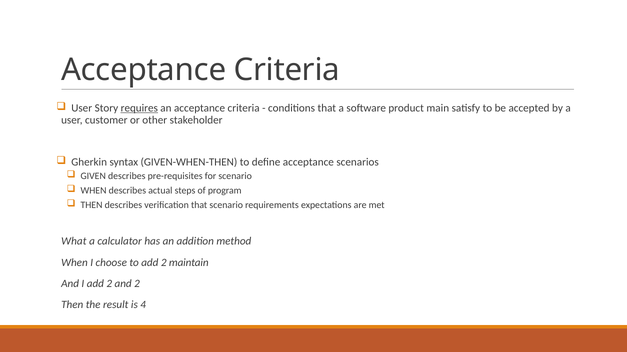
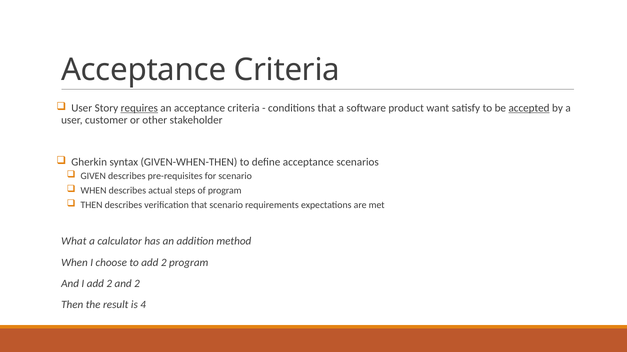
main: main -> want
accepted underline: none -> present
2 maintain: maintain -> program
